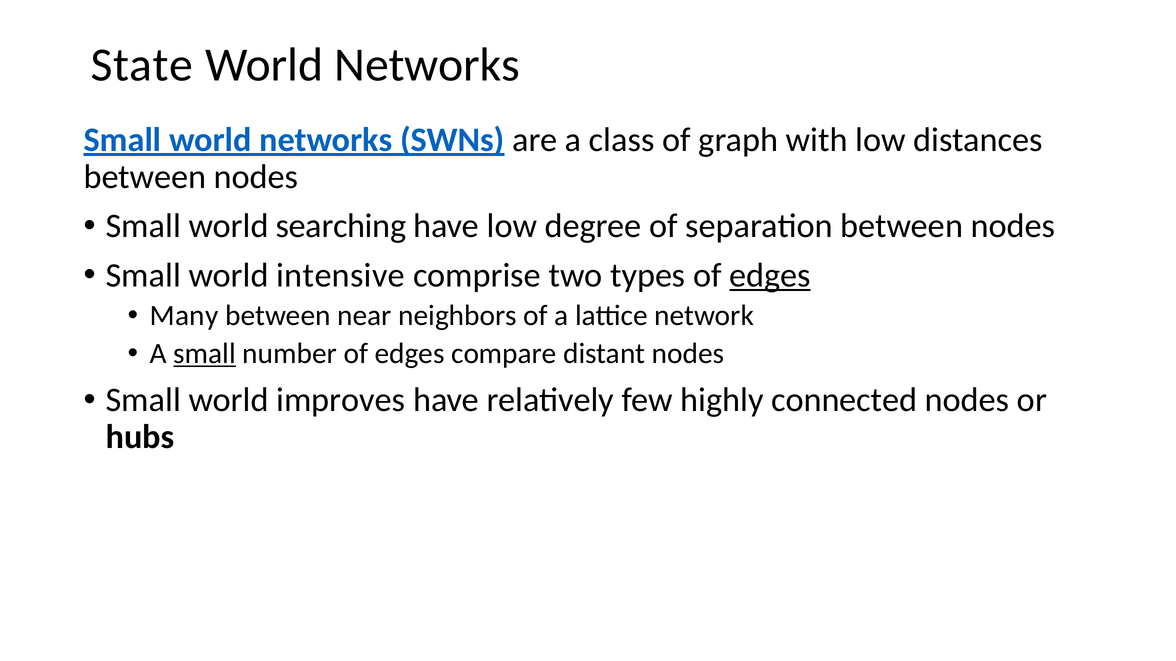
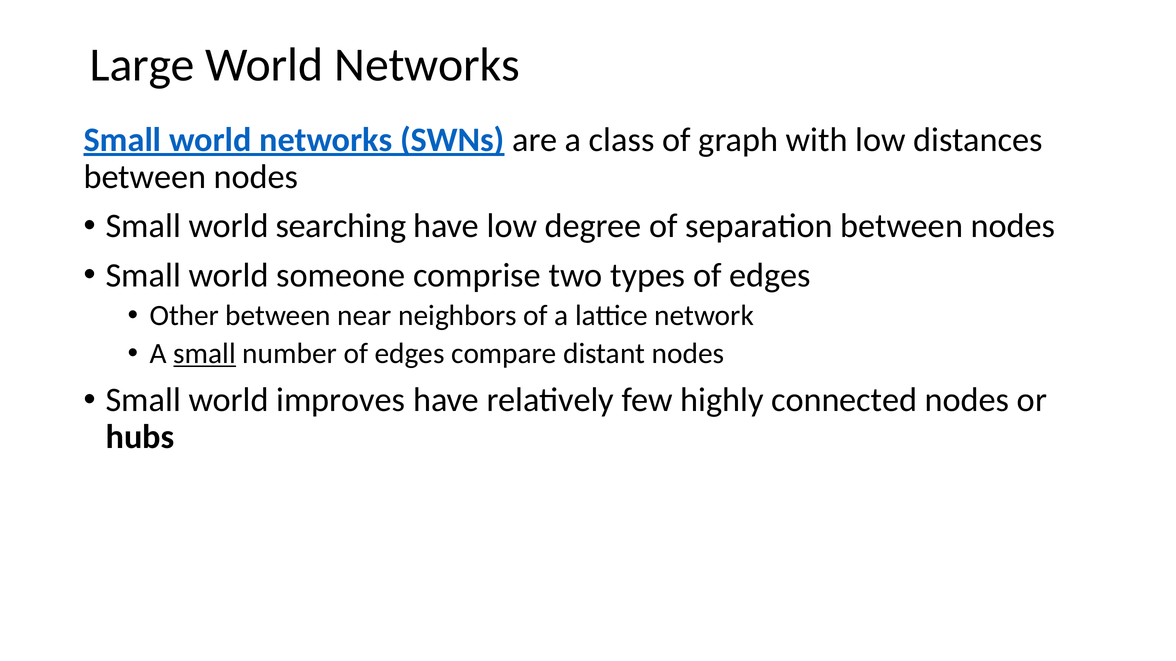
State: State -> Large
intensive: intensive -> someone
edges at (770, 275) underline: present -> none
Many: Many -> Other
